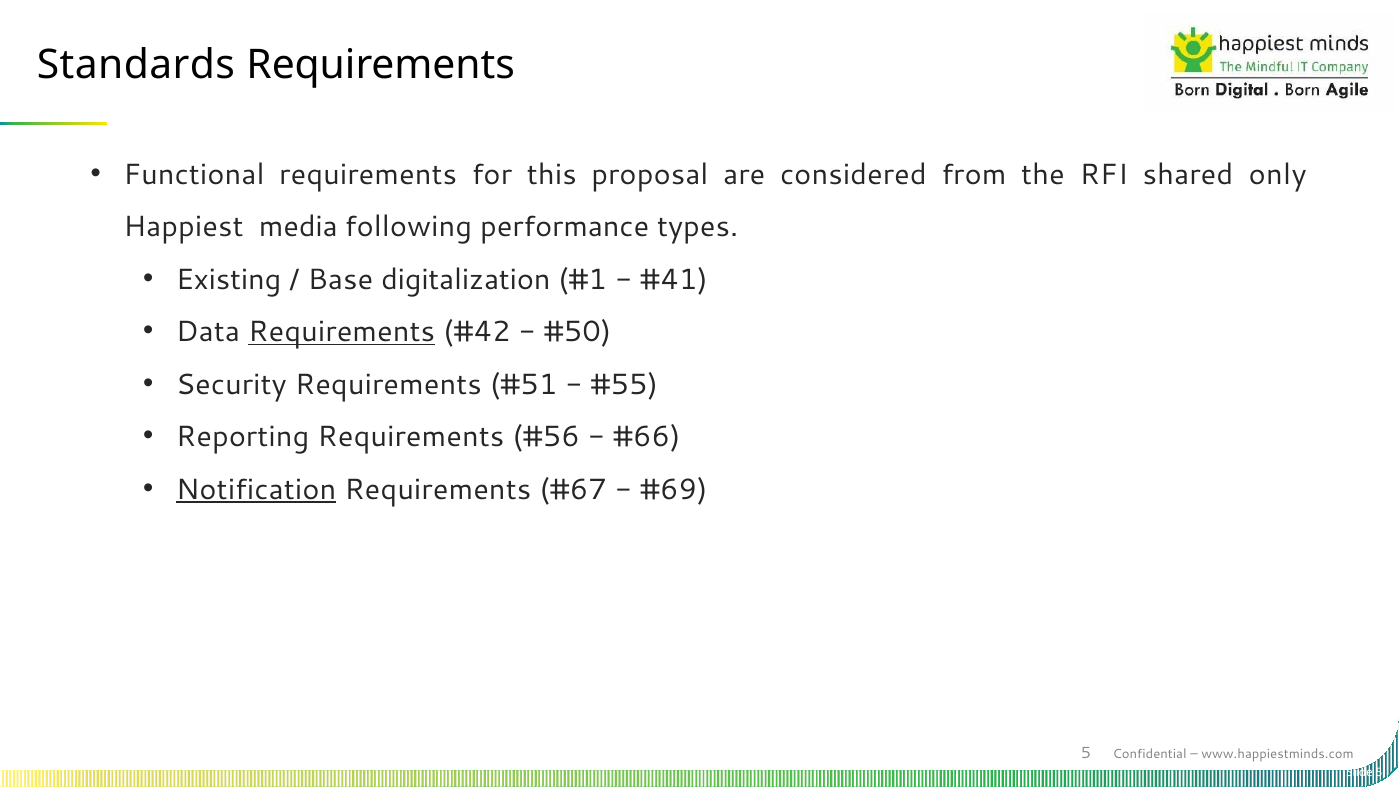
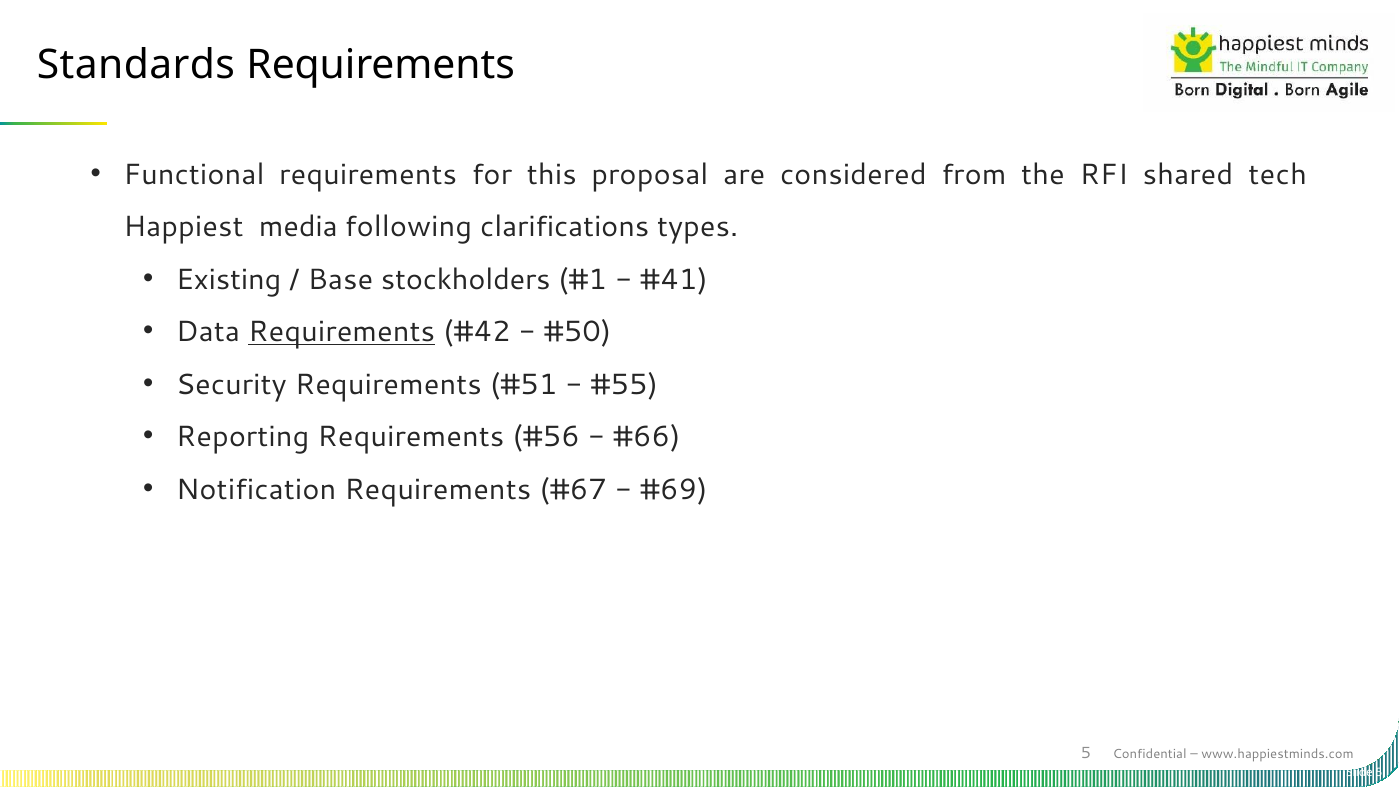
only: only -> tech
performance: performance -> clarifications
digitalization: digitalization -> stockholders
Notification underline: present -> none
